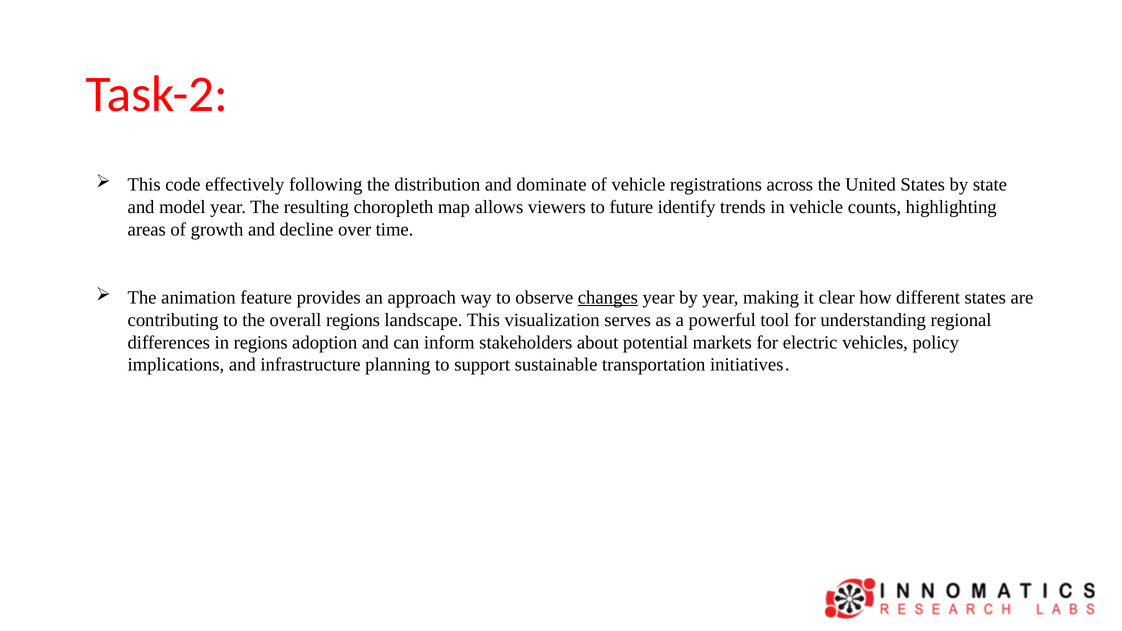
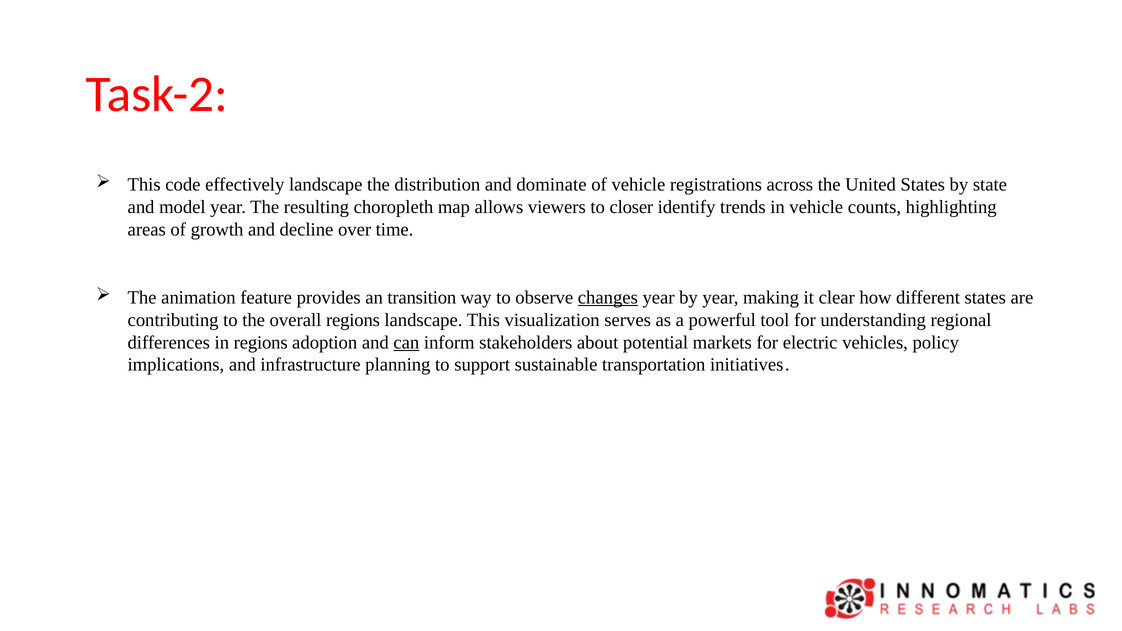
effectively following: following -> landscape
future: future -> closer
approach: approach -> transition
can underline: none -> present
